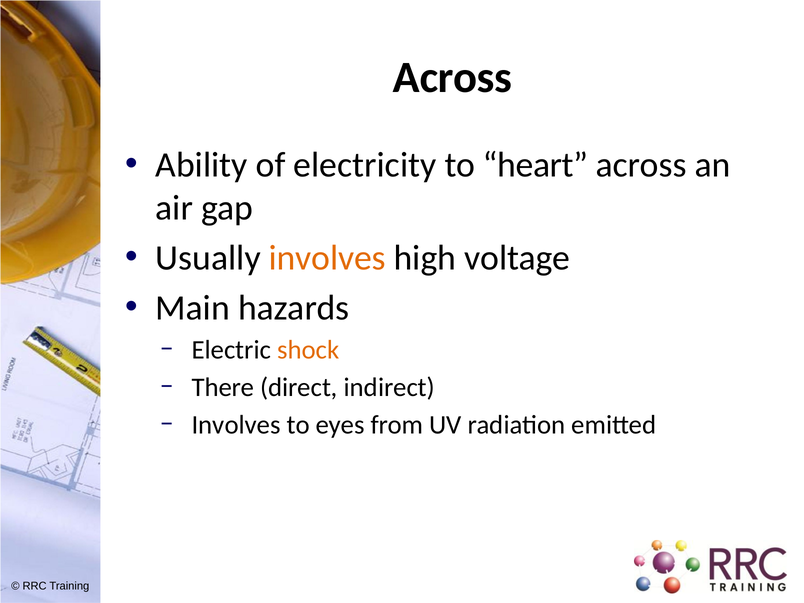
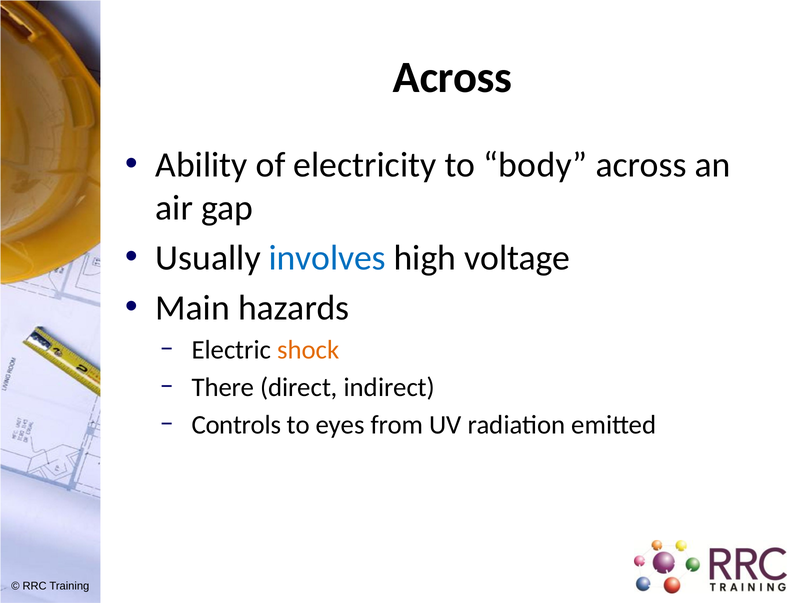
heart: heart -> body
involves at (327, 258) colour: orange -> blue
Involves at (236, 425): Involves -> Controls
